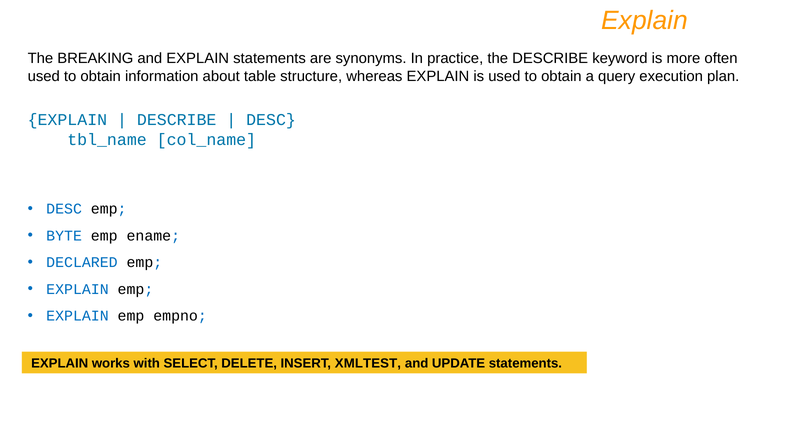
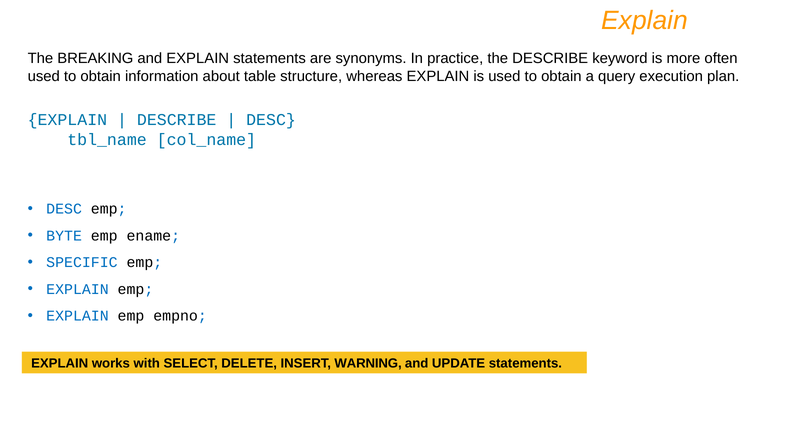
DECLARED: DECLARED -> SPECIFIC
XMLTEST: XMLTEST -> WARNING
